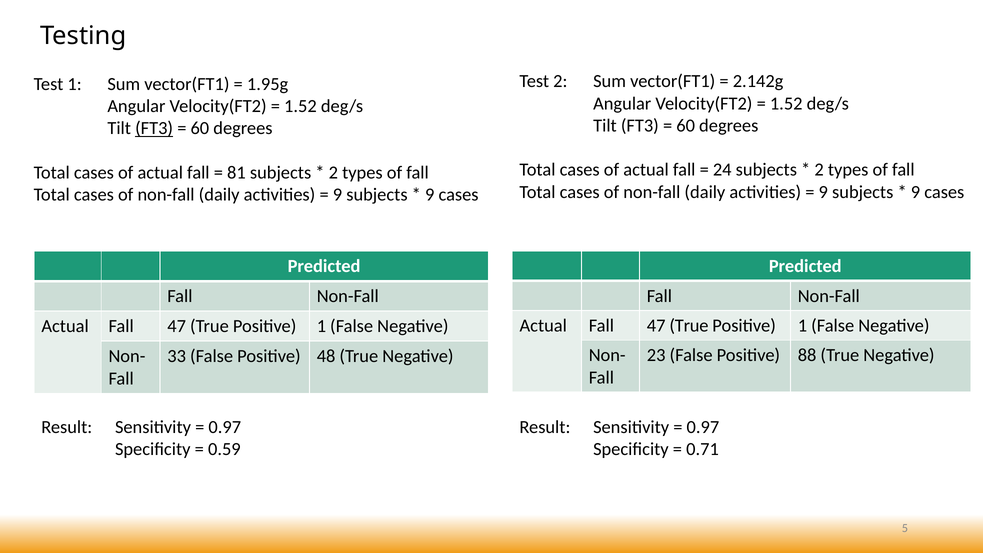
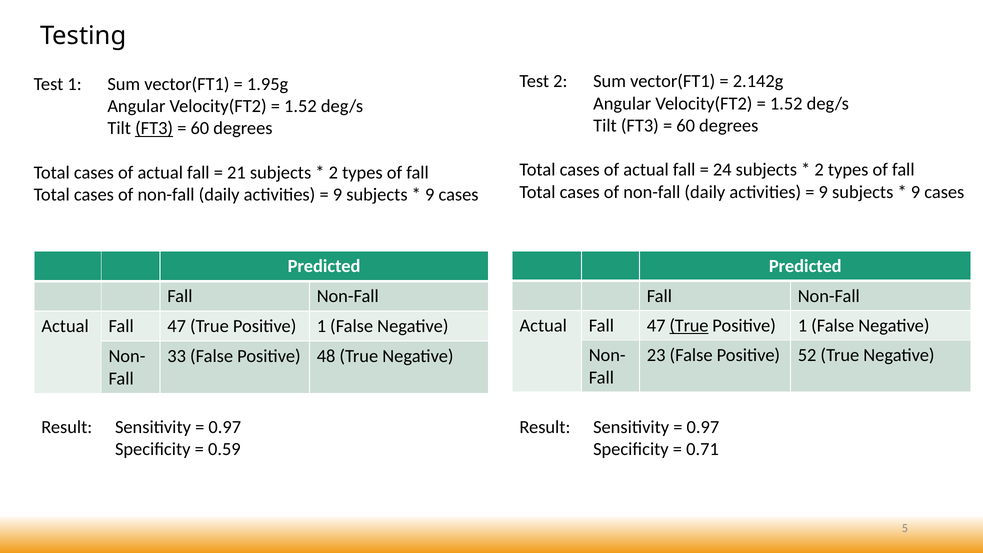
81: 81 -> 21
True at (689, 326) underline: none -> present
88: 88 -> 52
